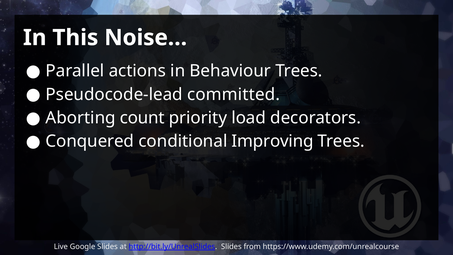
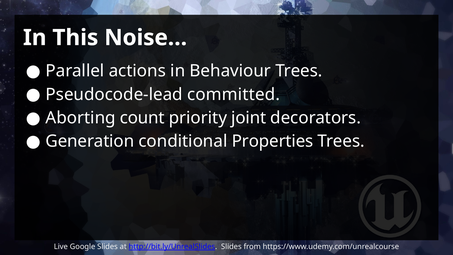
load: load -> joint
Conquered: Conquered -> Generation
Improving: Improving -> Properties
